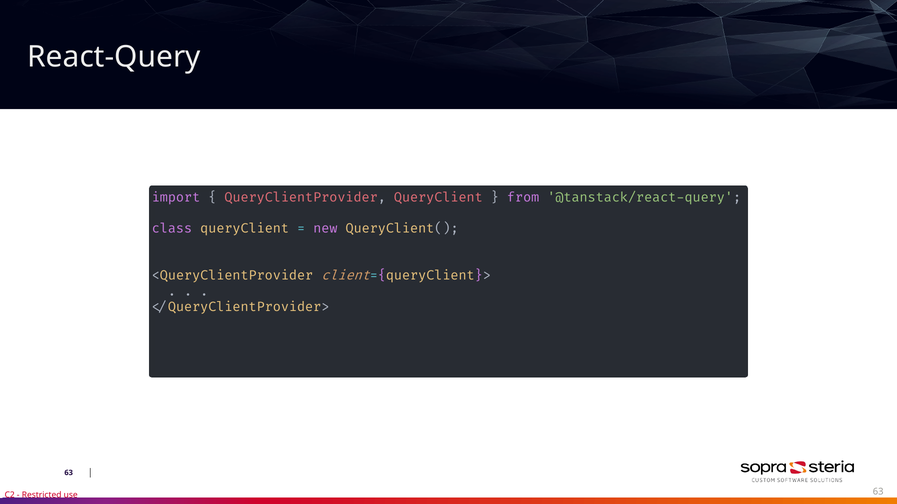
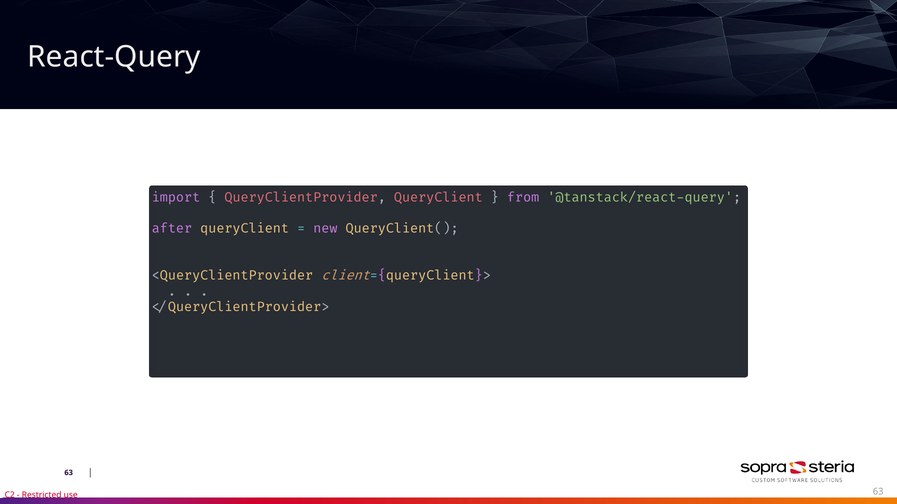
class: class -> after
